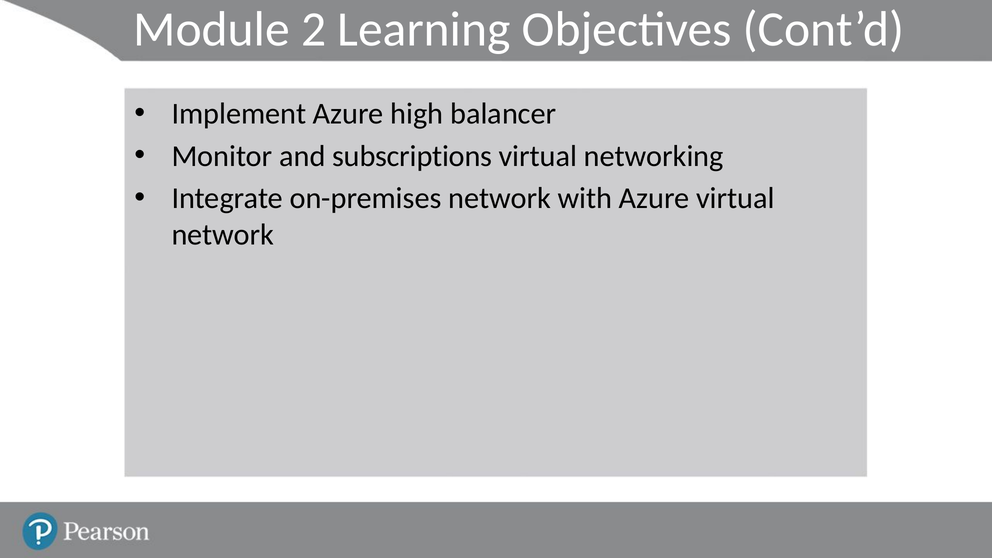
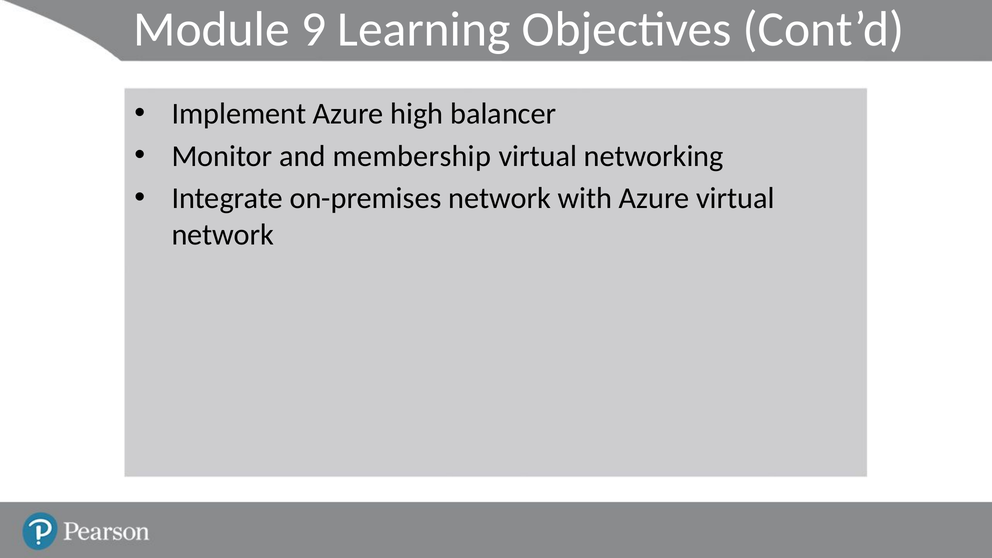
2: 2 -> 9
subscriptions: subscriptions -> membership
